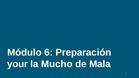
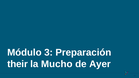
6: 6 -> 3
your: your -> their
Mala: Mala -> Ayer
